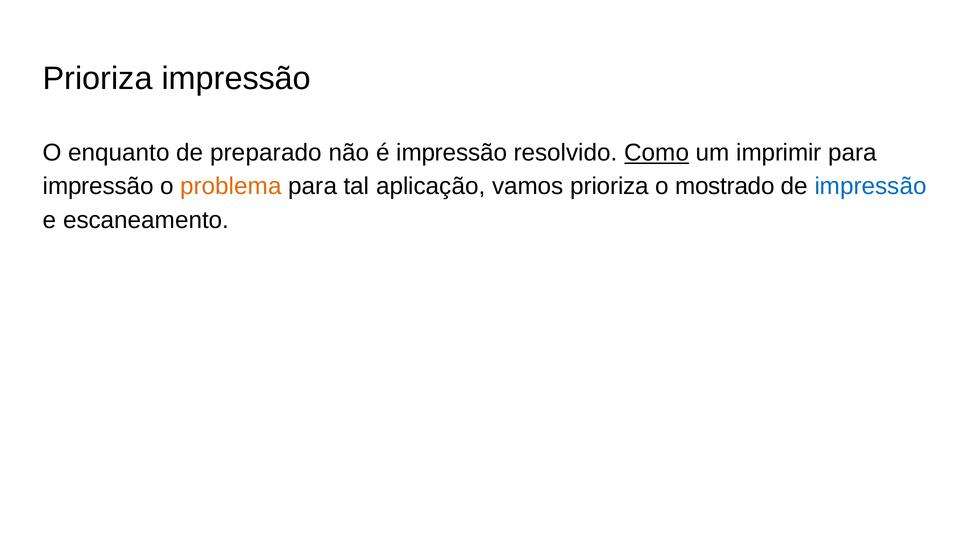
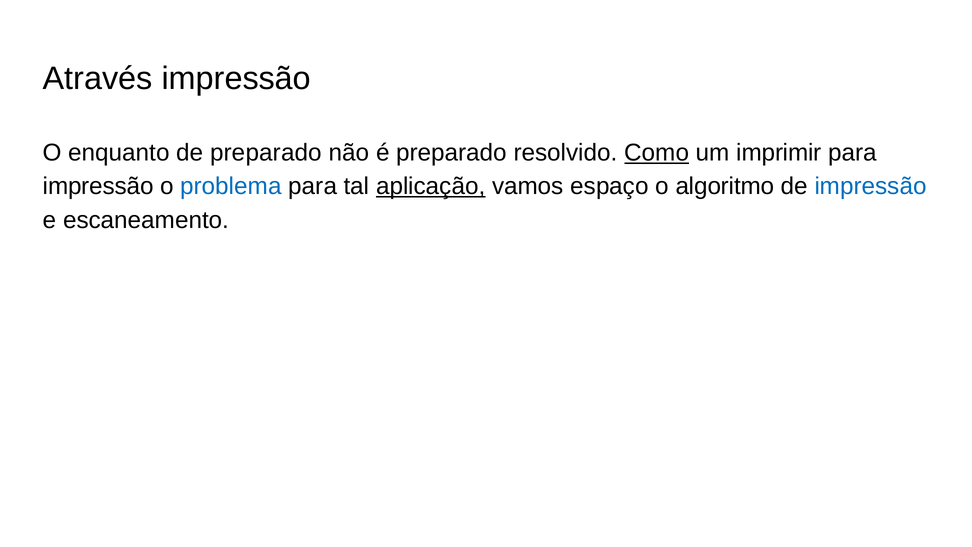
Prioriza at (98, 79): Prioriza -> Através
é impressão: impressão -> preparado
problema colour: orange -> blue
aplicação underline: none -> present
vamos prioriza: prioriza -> espaço
mostrado: mostrado -> algoritmo
